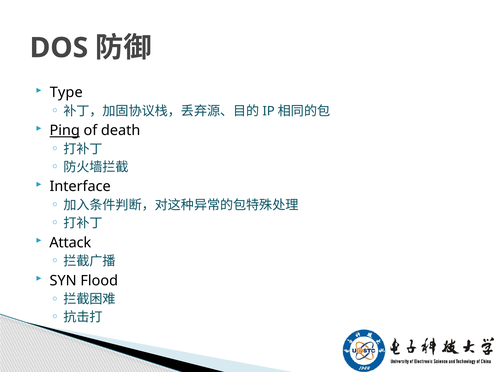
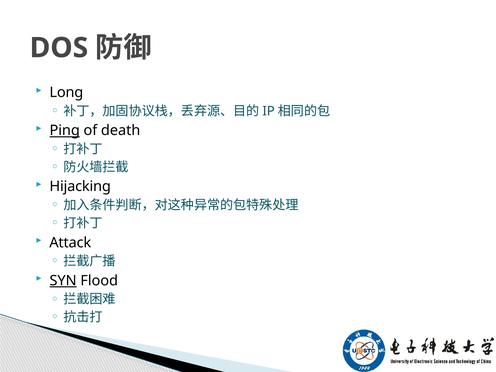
Type: Type -> Long
Interface: Interface -> Hijacking
SYN underline: none -> present
